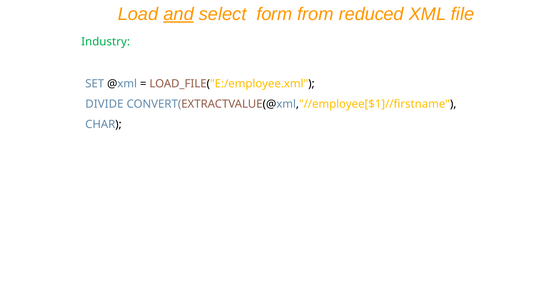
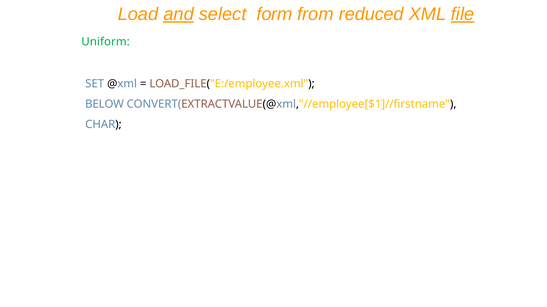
file underline: none -> present
Industry: Industry -> Uniform
DIVIDE: DIVIDE -> BELOW
